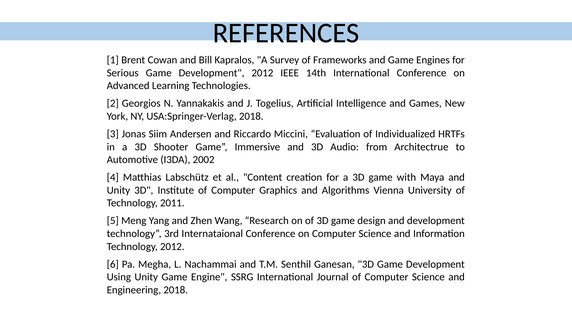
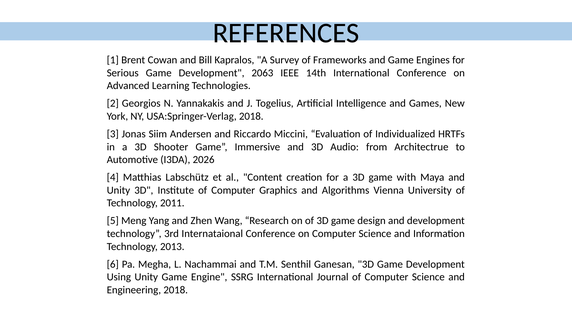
Development 2012: 2012 -> 2063
2002: 2002 -> 2026
Technology 2012: 2012 -> 2013
